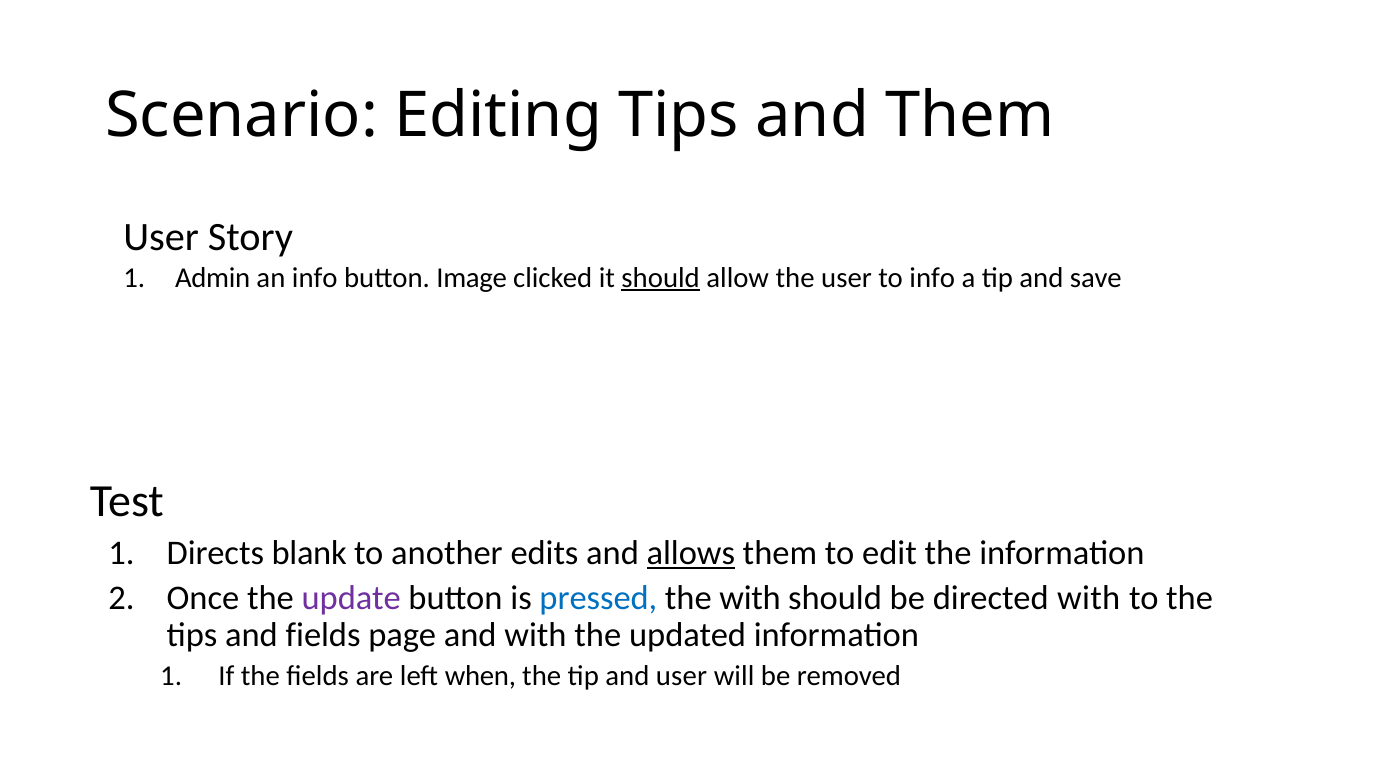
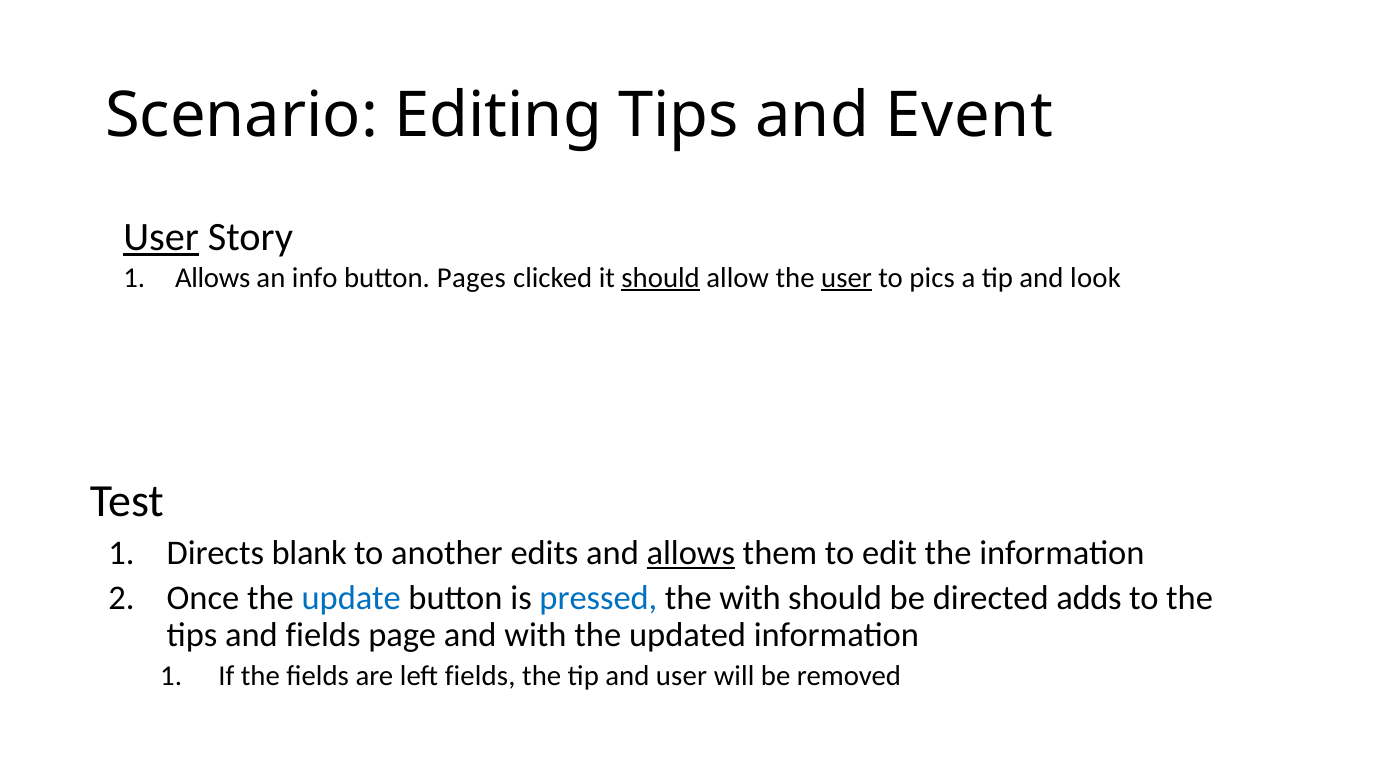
and Them: Them -> Event
User at (161, 237) underline: none -> present
Admin at (213, 278): Admin -> Allows
Image: Image -> Pages
user at (847, 278) underline: none -> present
to info: info -> pics
save: save -> look
update colour: purple -> blue
directed with: with -> adds
left when: when -> fields
